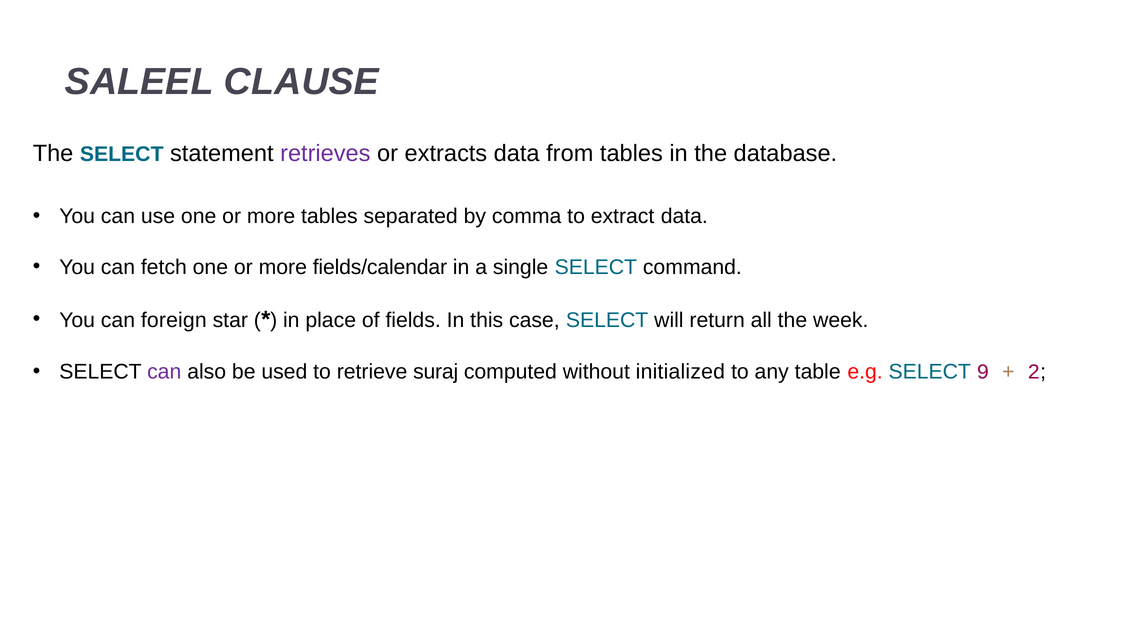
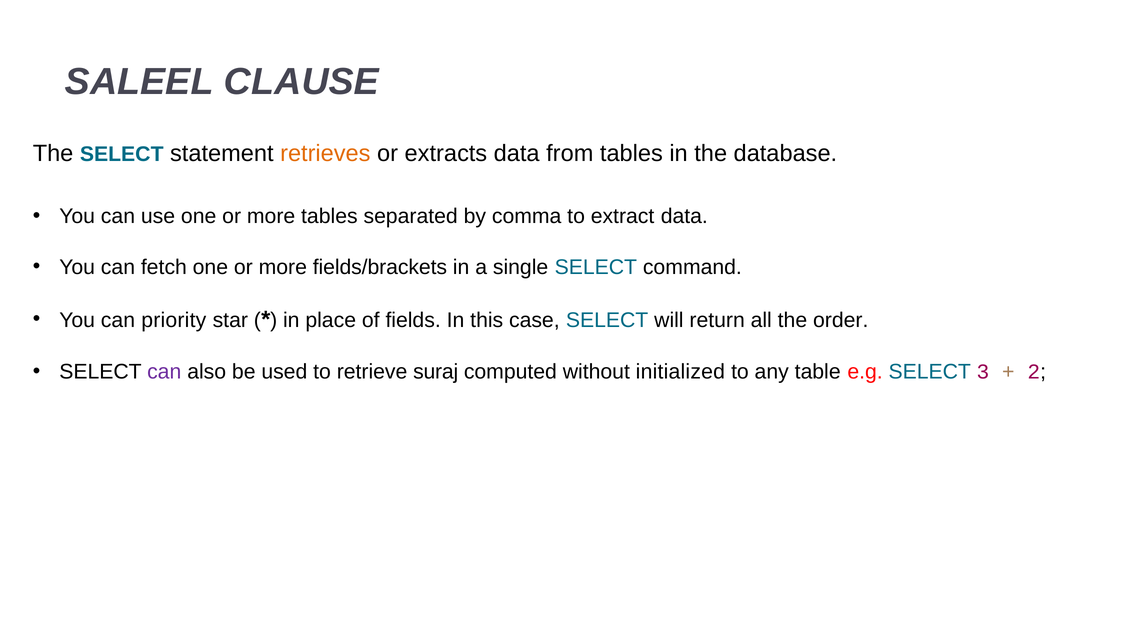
retrieves colour: purple -> orange
fields/calendar: fields/calendar -> fields/brackets
foreign: foreign -> priority
week: week -> order
9: 9 -> 3
